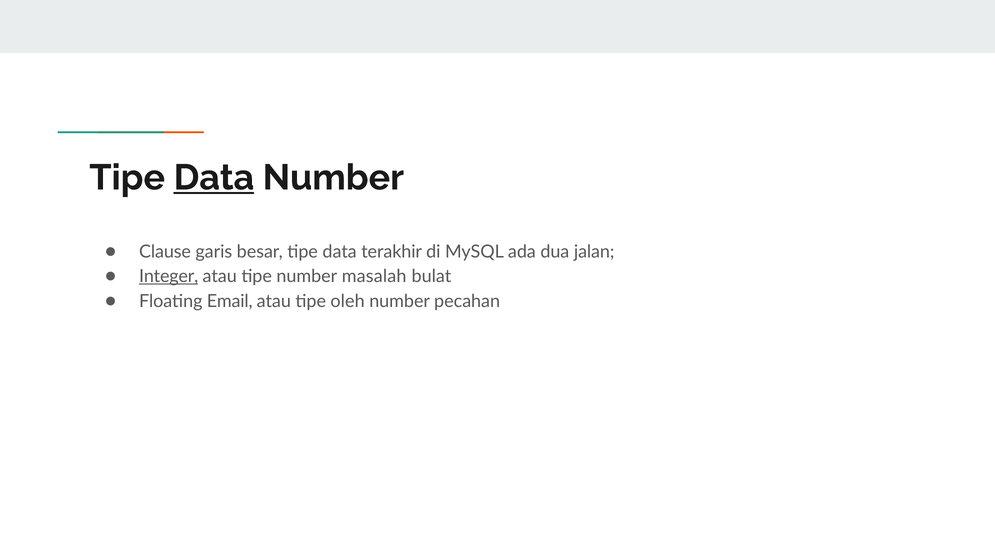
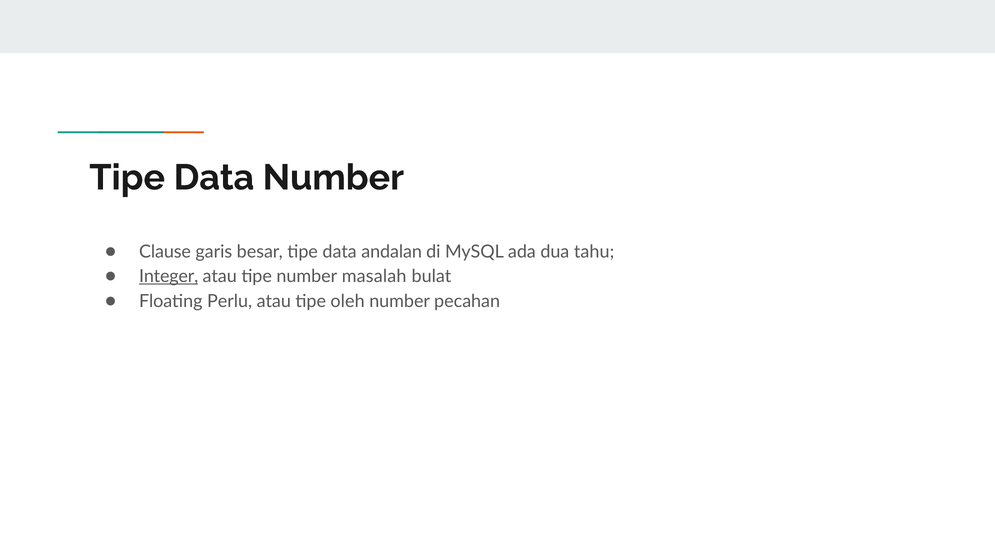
Data at (214, 178) underline: present -> none
terakhir: terakhir -> andalan
jalan: jalan -> tahu
Email: Email -> Perlu
